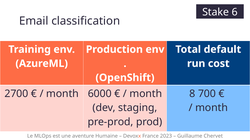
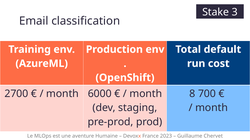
6: 6 -> 3
